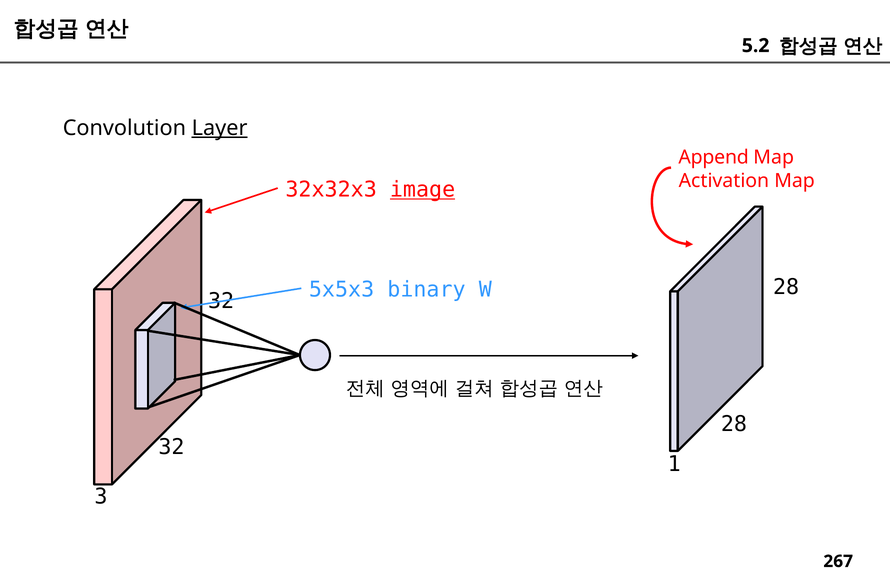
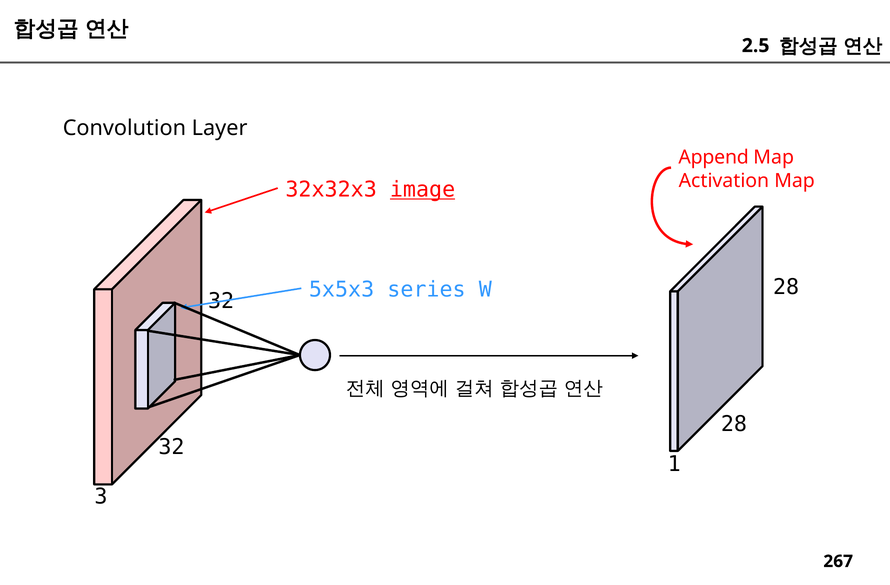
5.2: 5.2 -> 2.5
Layer underline: present -> none
binary: binary -> series
